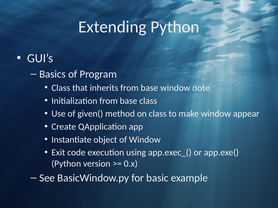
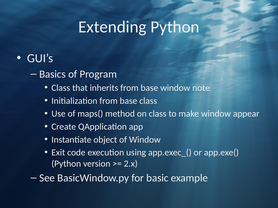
given(: given( -> maps(
0.x: 0.x -> 2.x
